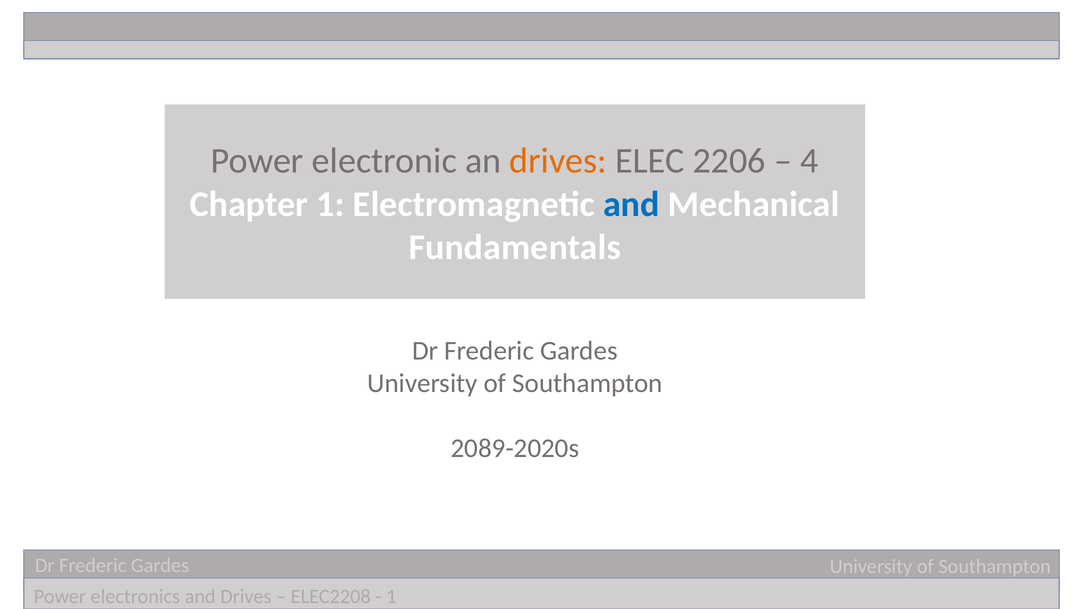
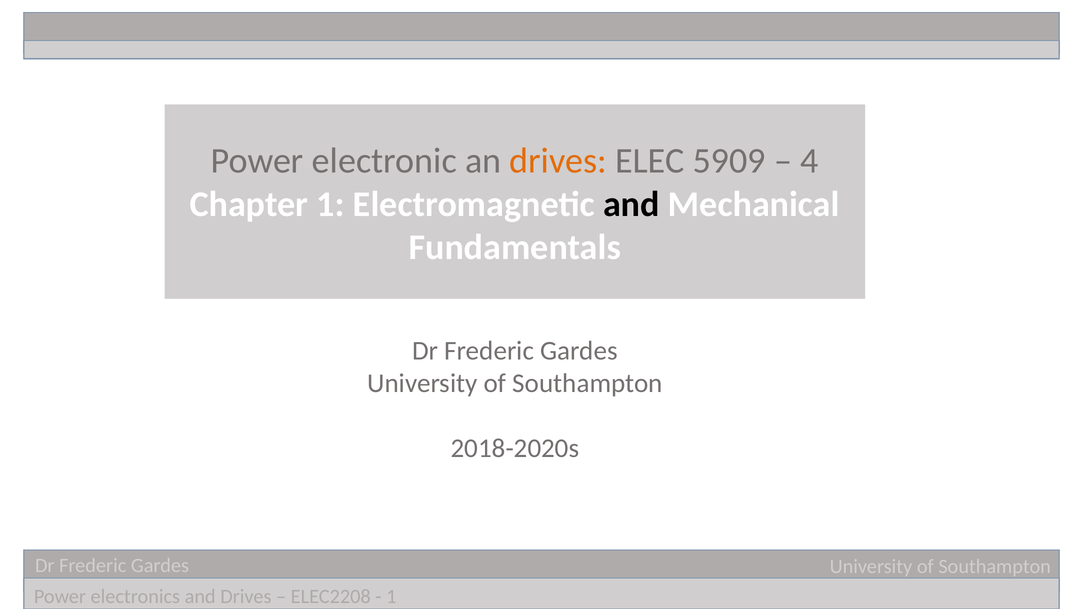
2206: 2206 -> 5909
and at (631, 204) colour: blue -> black
2089-2020s: 2089-2020s -> 2018-2020s
